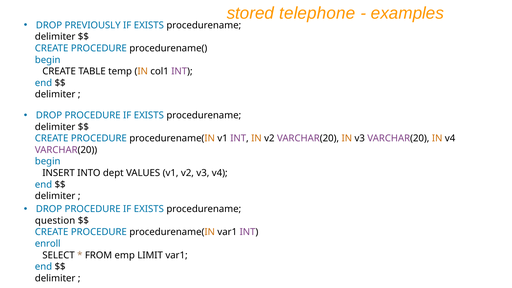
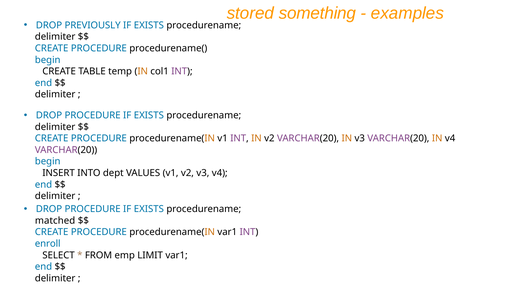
telephone: telephone -> something
question: question -> matched
